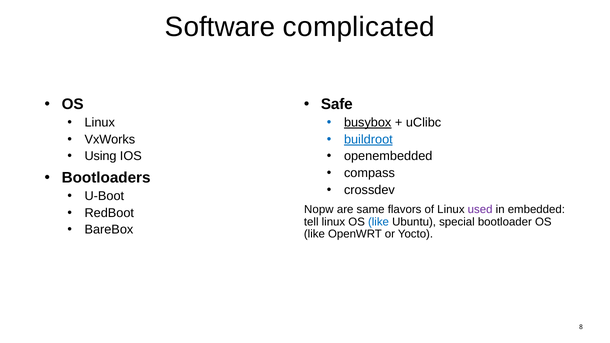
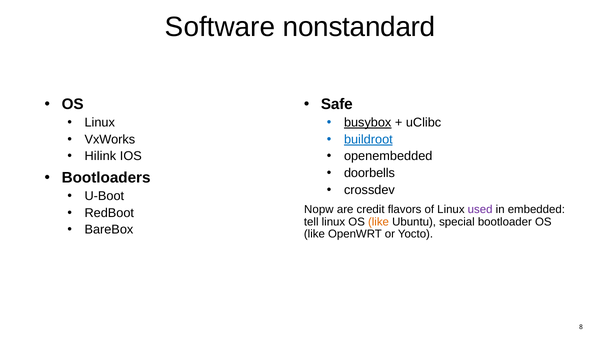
complicated: complicated -> nonstandard
Using: Using -> Hilink
compass: compass -> doorbells
same: same -> credit
like at (378, 222) colour: blue -> orange
